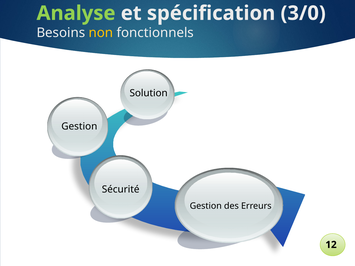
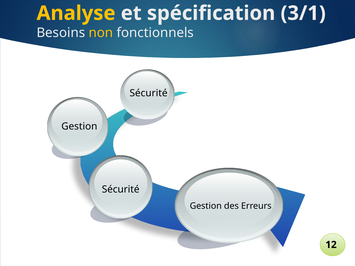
Analyse colour: light green -> yellow
3/0: 3/0 -> 3/1
Solution at (149, 93): Solution -> Sécurité
